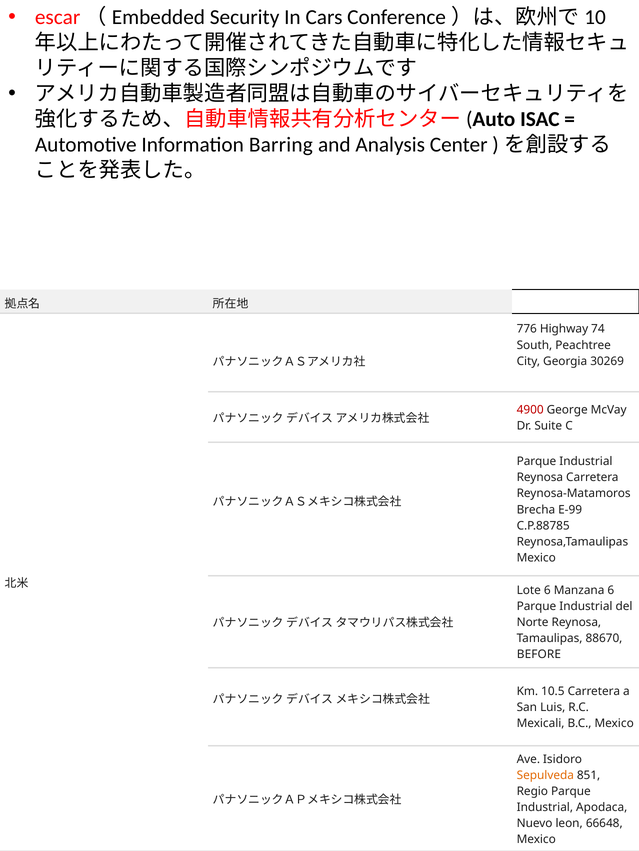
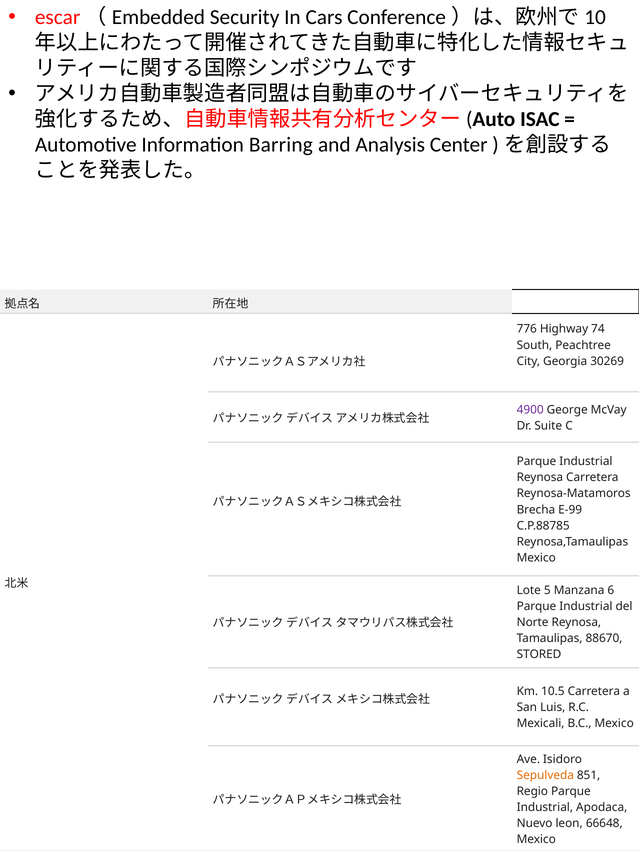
4900 colour: red -> purple
Lote 6: 6 -> 5
BEFORE: BEFORE -> STORED
